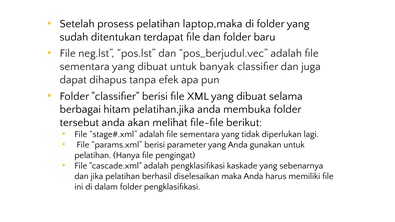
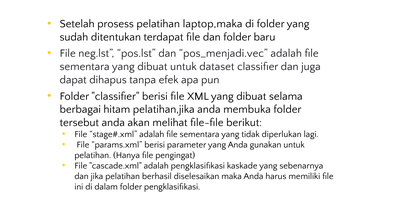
pos_berjudul.vec: pos_berjudul.vec -> pos_menjadi.vec
banyak: banyak -> dataset
